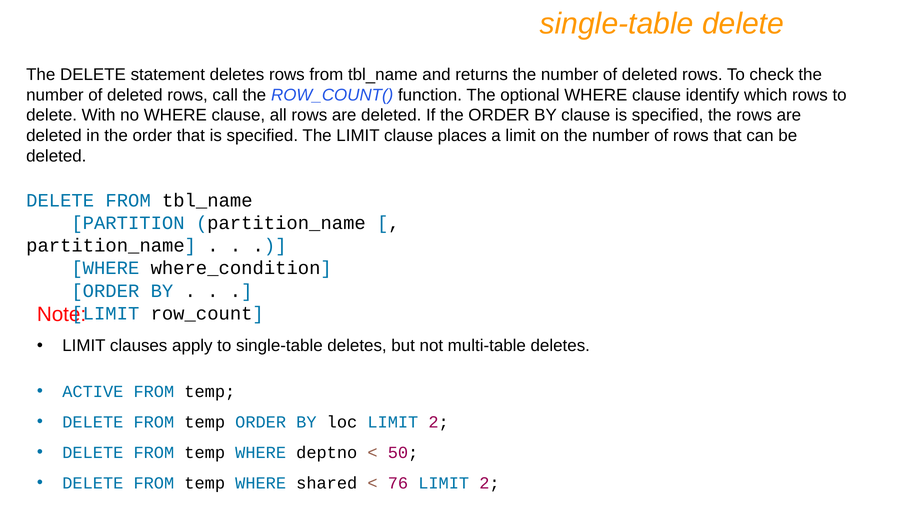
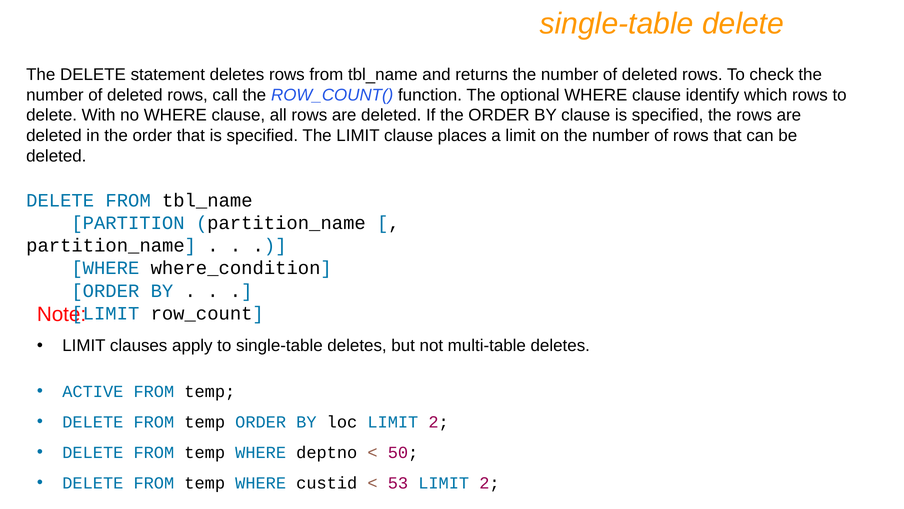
shared: shared -> custid
76: 76 -> 53
